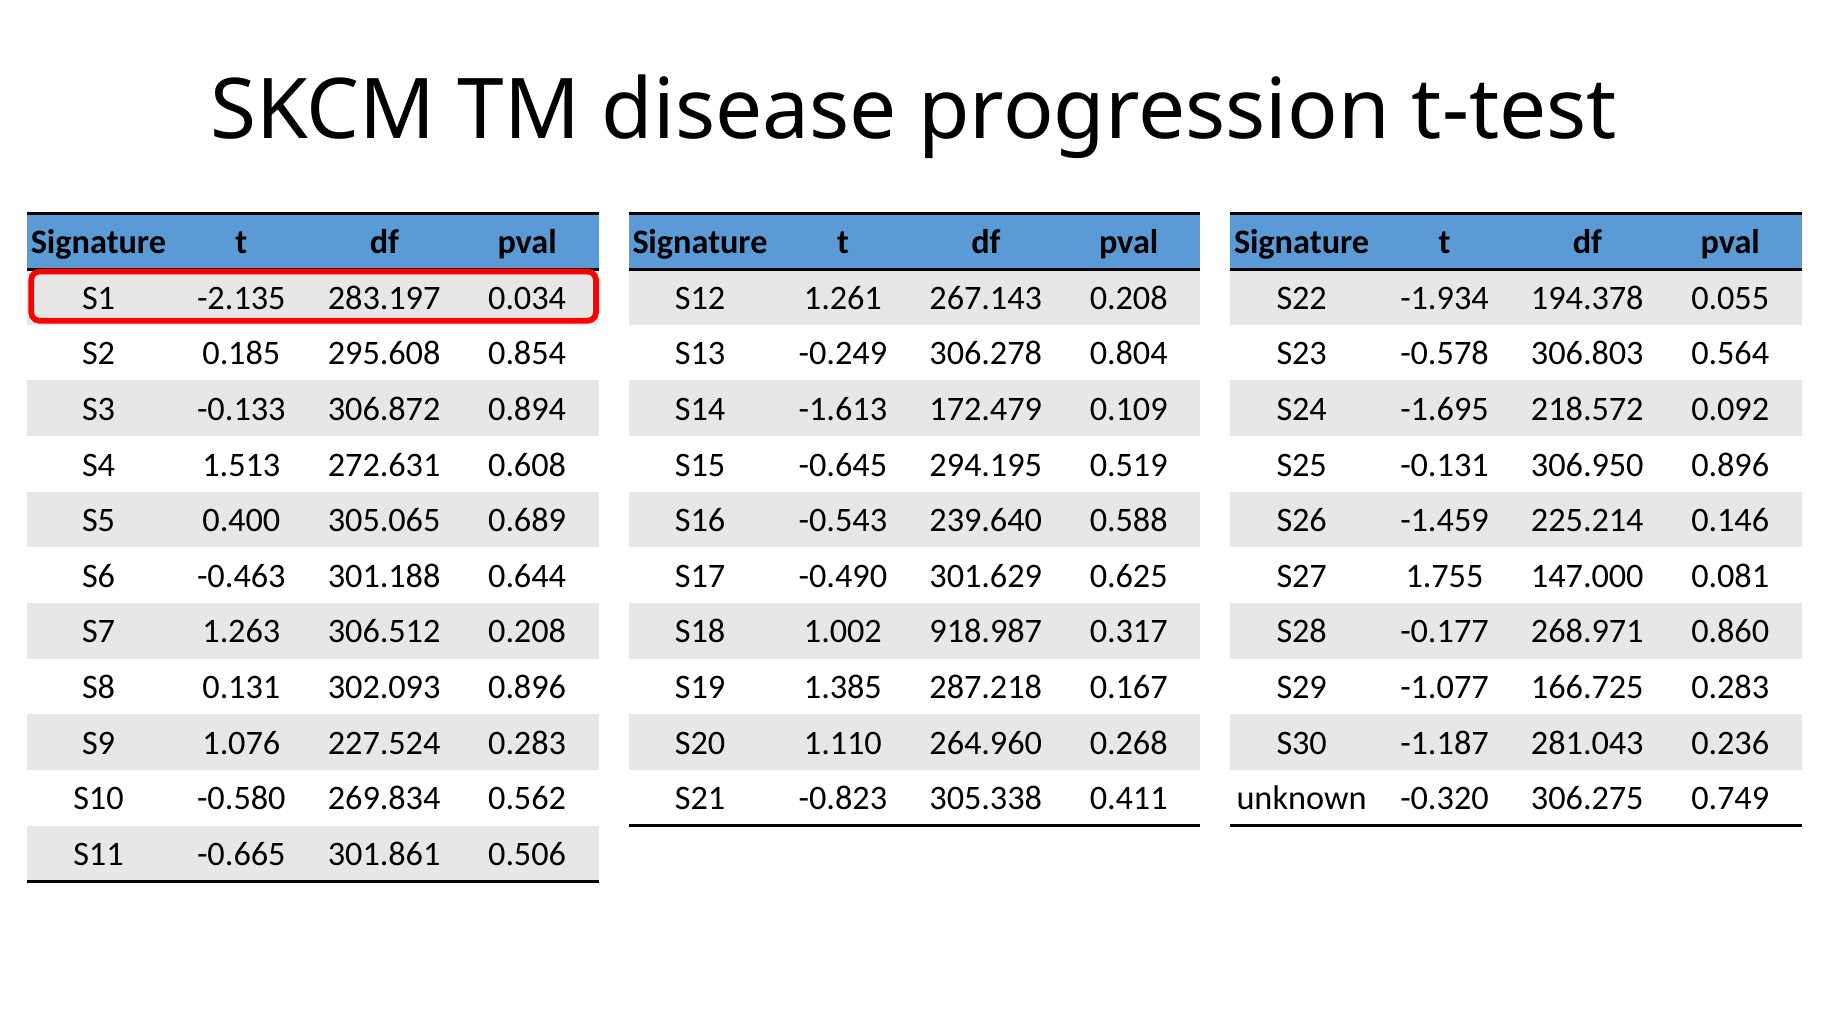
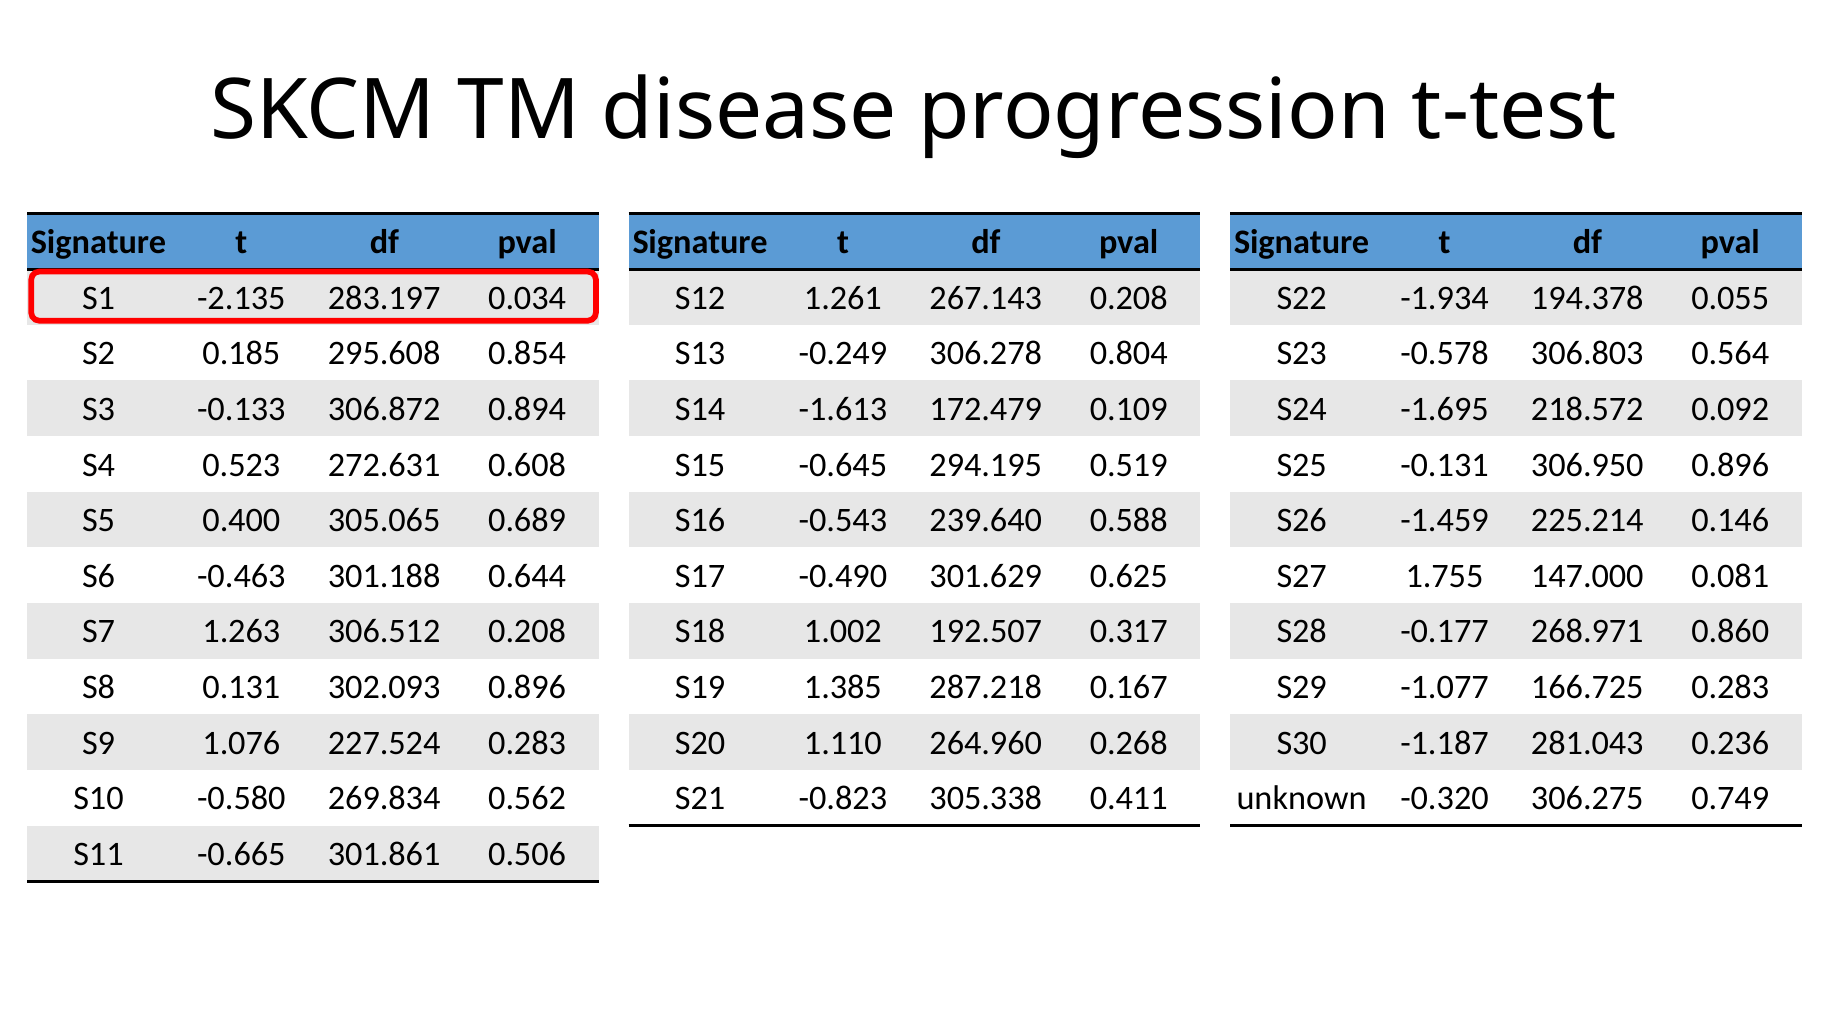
1.513: 1.513 -> 0.523
918.987: 918.987 -> 192.507
